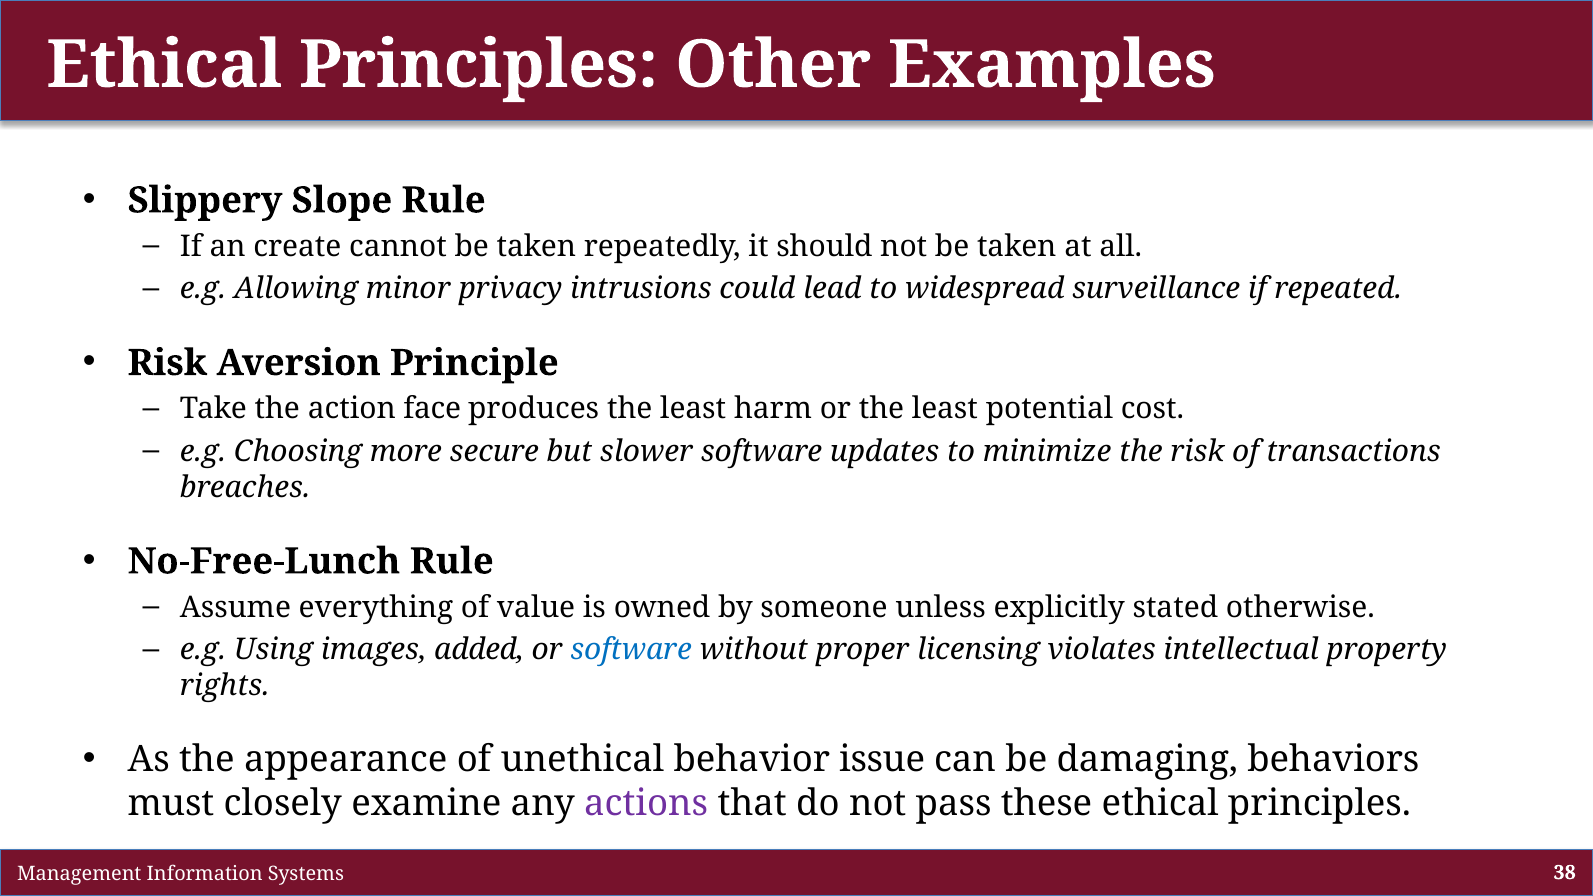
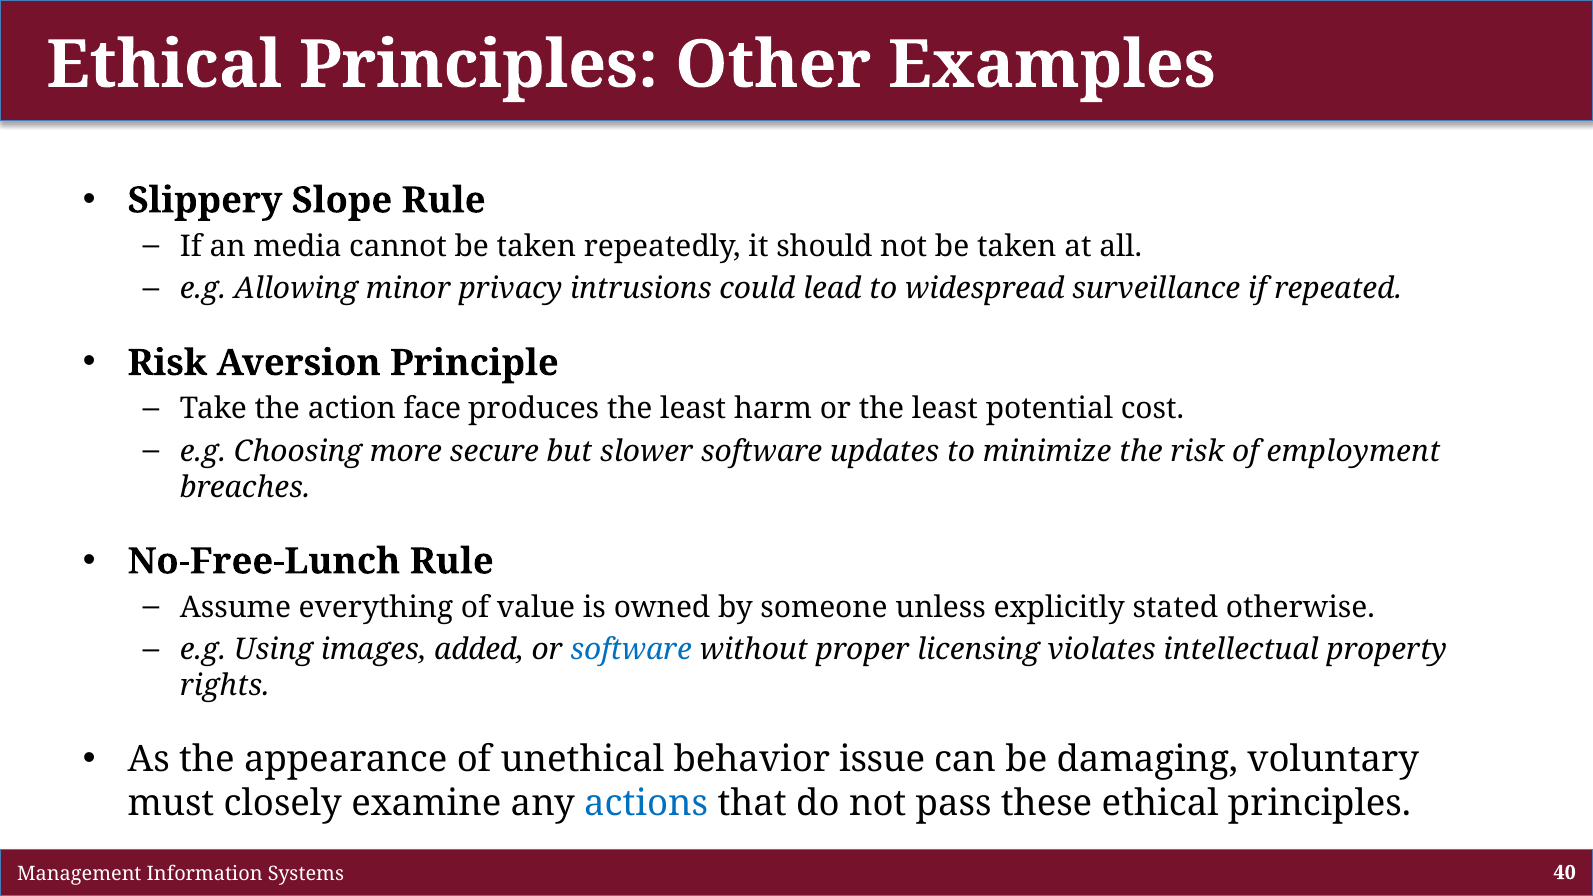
create: create -> media
transactions: transactions -> employment
behaviors: behaviors -> voluntary
actions colour: purple -> blue
38: 38 -> 40
